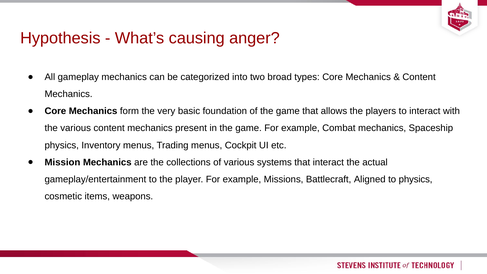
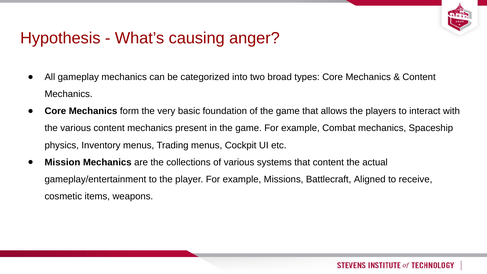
that interact: interact -> content
to physics: physics -> receive
